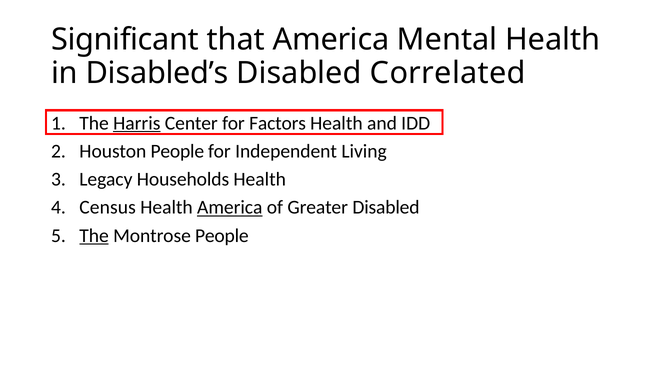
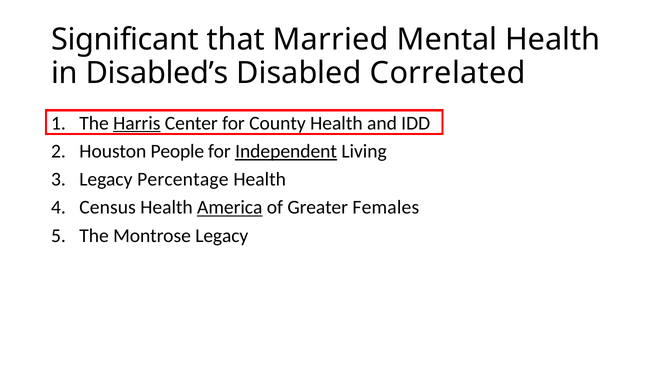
that America: America -> Married
Factors: Factors -> County
Independent underline: none -> present
Households: Households -> Percentage
Greater Disabled: Disabled -> Females
The at (94, 236) underline: present -> none
Montrose People: People -> Legacy
